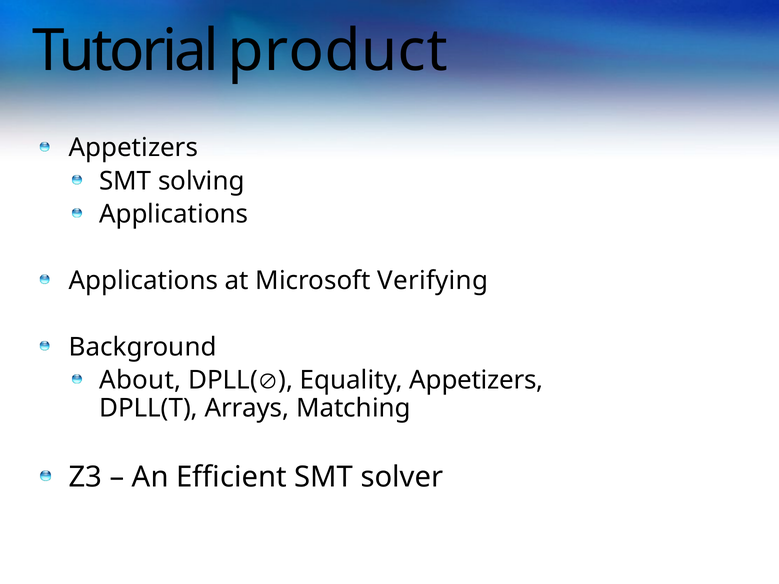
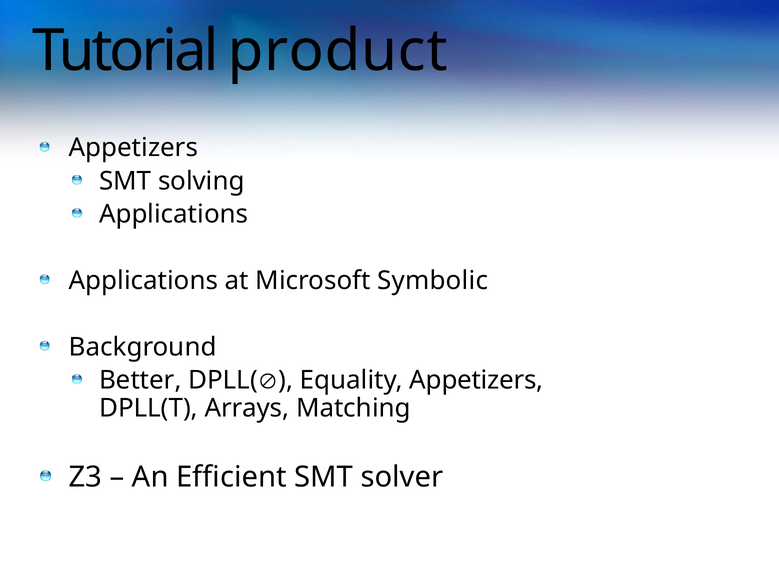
Verifying: Verifying -> Symbolic
About: About -> Better
